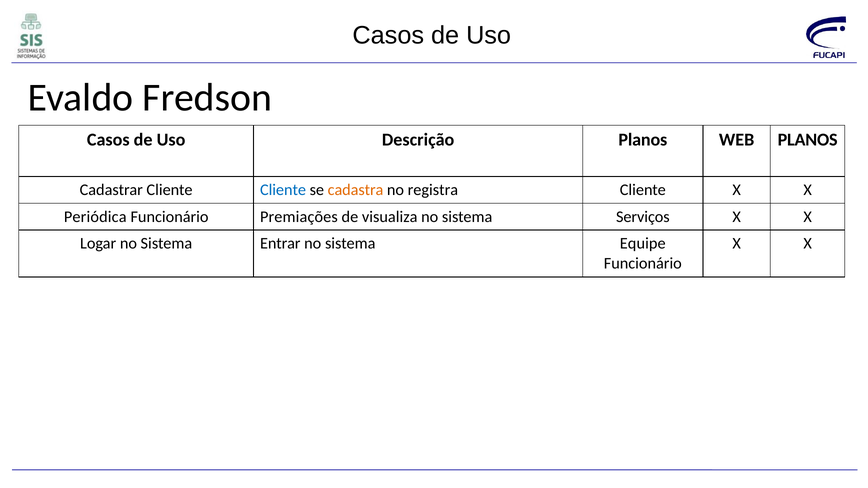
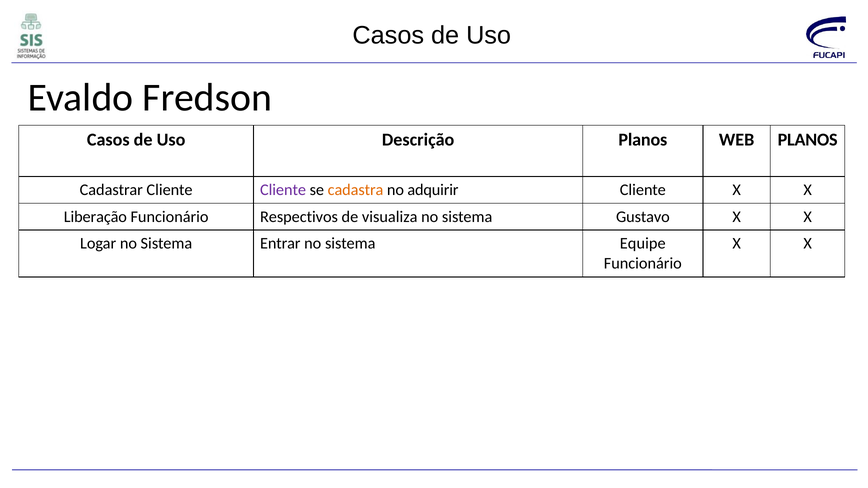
Cliente at (283, 190) colour: blue -> purple
registra: registra -> adquirir
Periódica: Periódica -> Liberação
Premiações: Premiações -> Respectivos
Serviços: Serviços -> Gustavo
